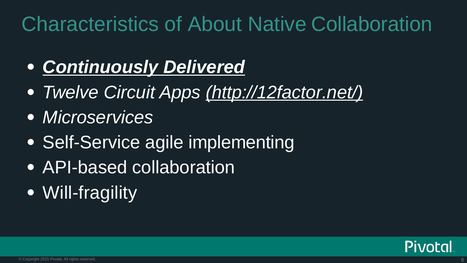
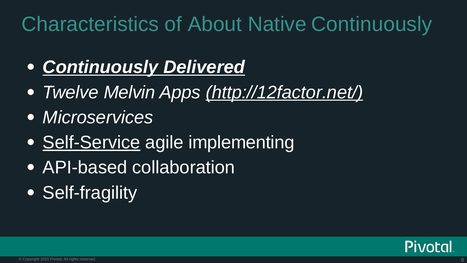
Native Collaboration: Collaboration -> Continuously
Circuit: Circuit -> Melvin
Self-Service underline: none -> present
Will-fragility: Will-fragility -> Self-fragility
